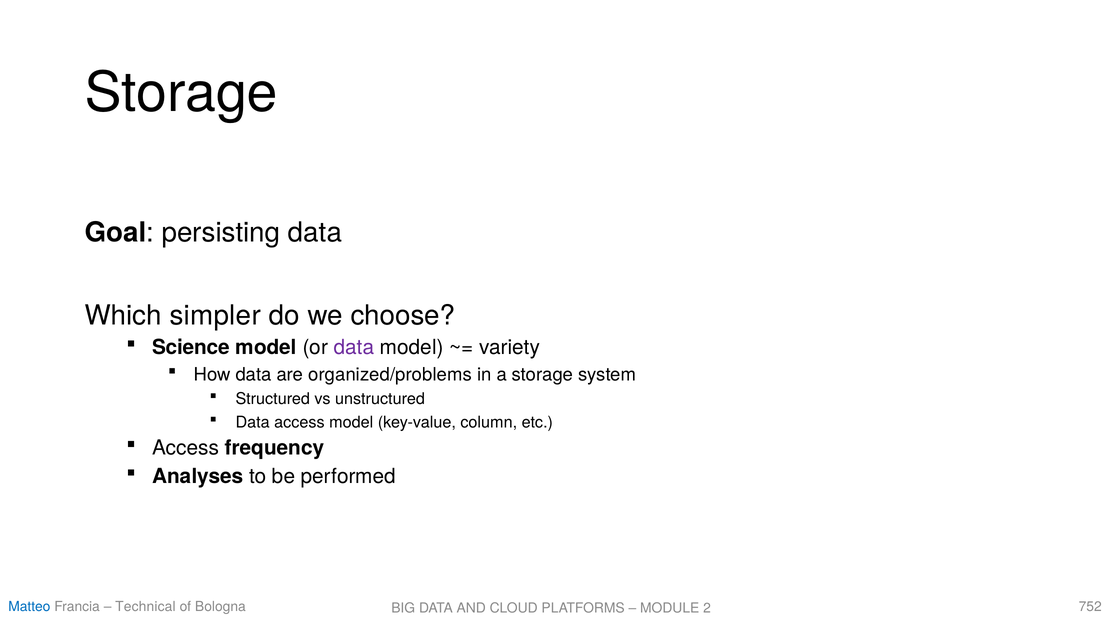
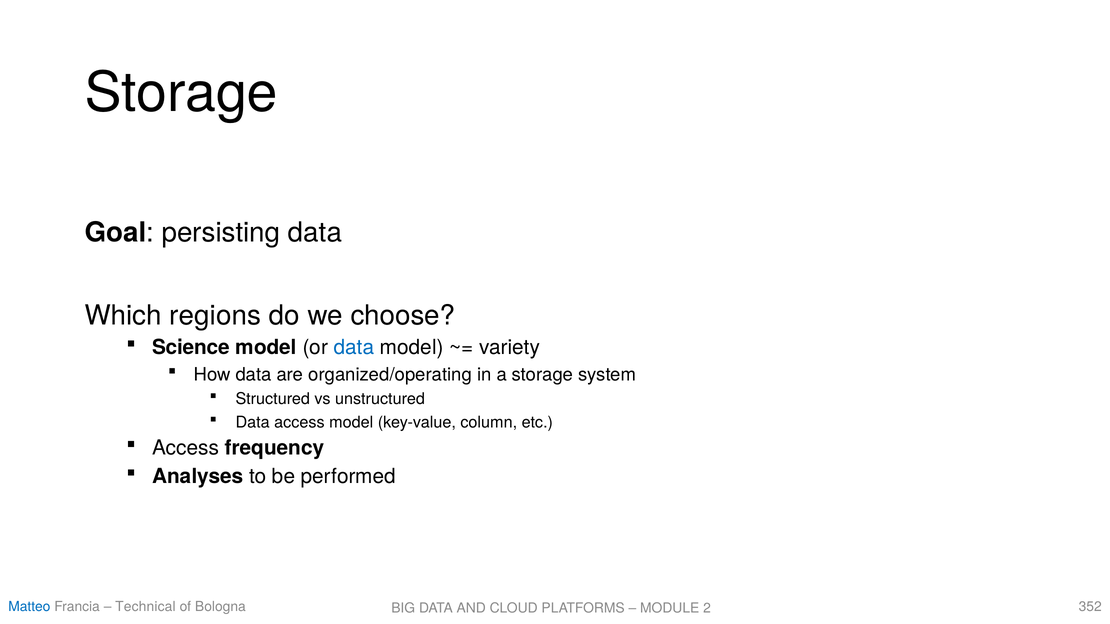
simpler: simpler -> regions
data at (354, 348) colour: purple -> blue
organized/problems: organized/problems -> organized/operating
752: 752 -> 352
